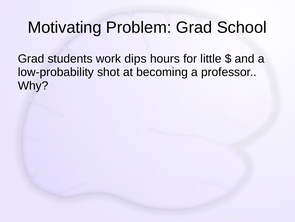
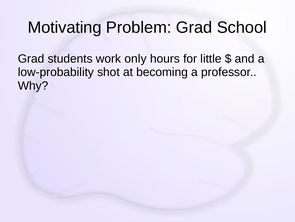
dips: dips -> only
